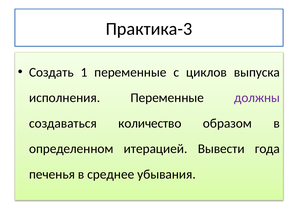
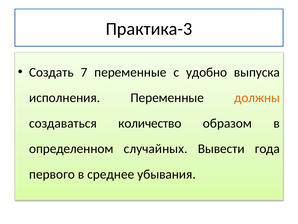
1: 1 -> 7
циклов: циклов -> удобно
должны colour: purple -> orange
итерацией: итерацией -> случайных
печенья: печенья -> первого
